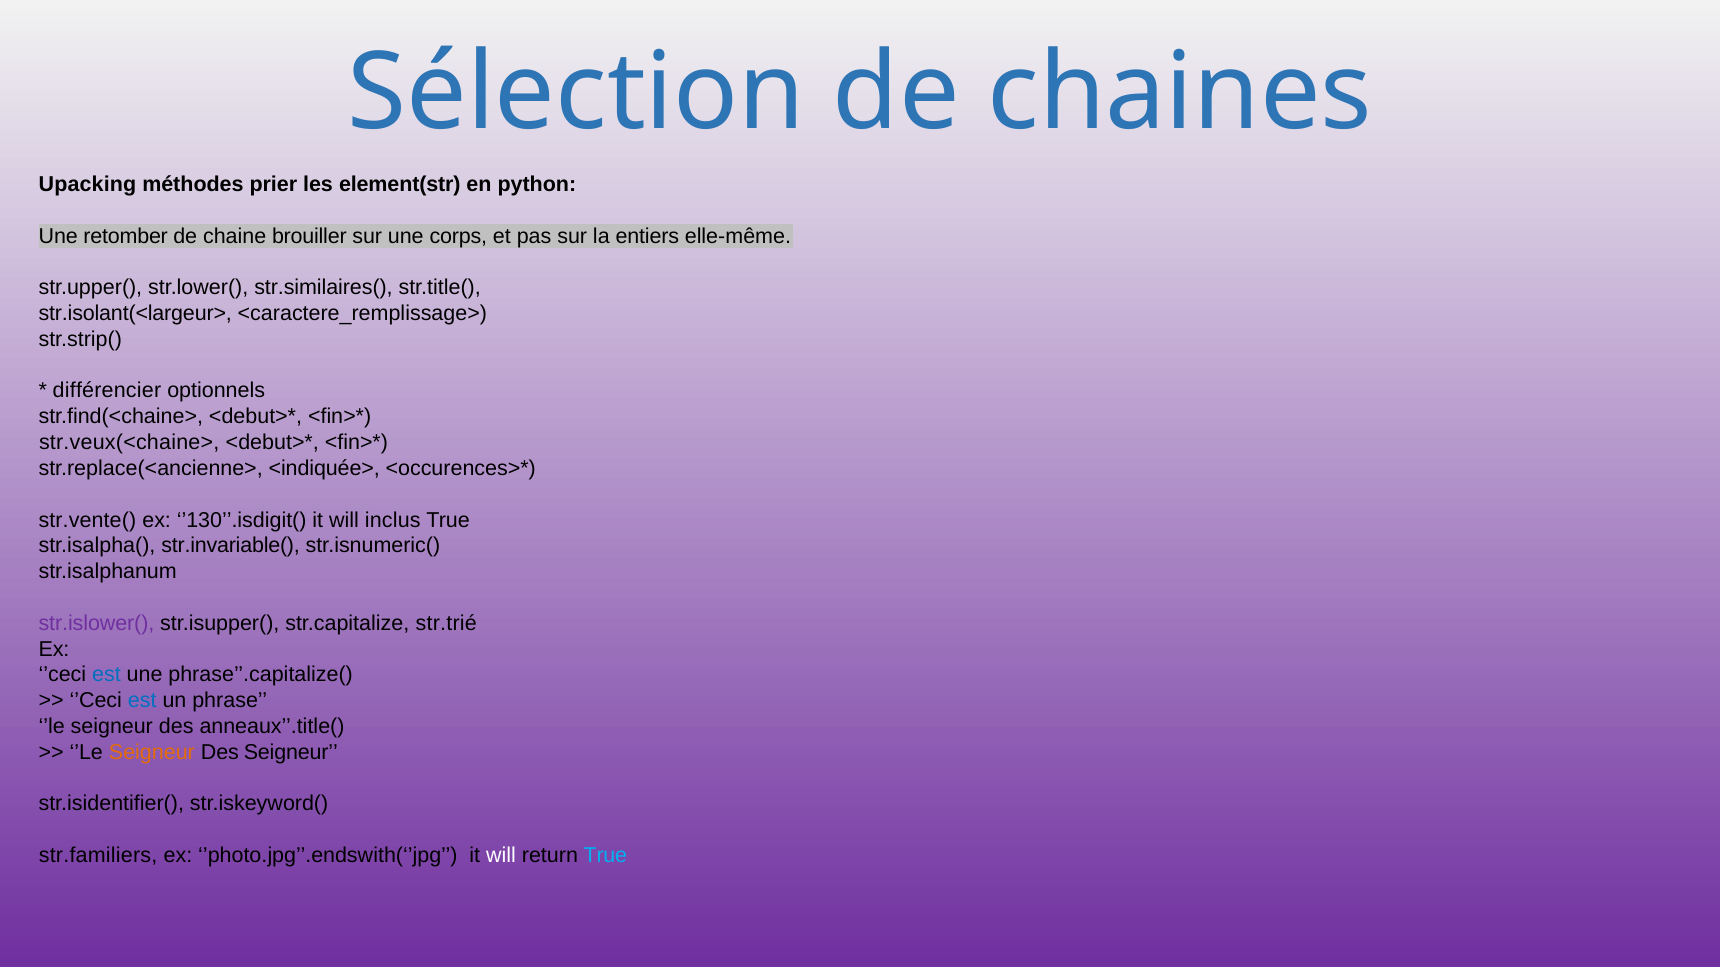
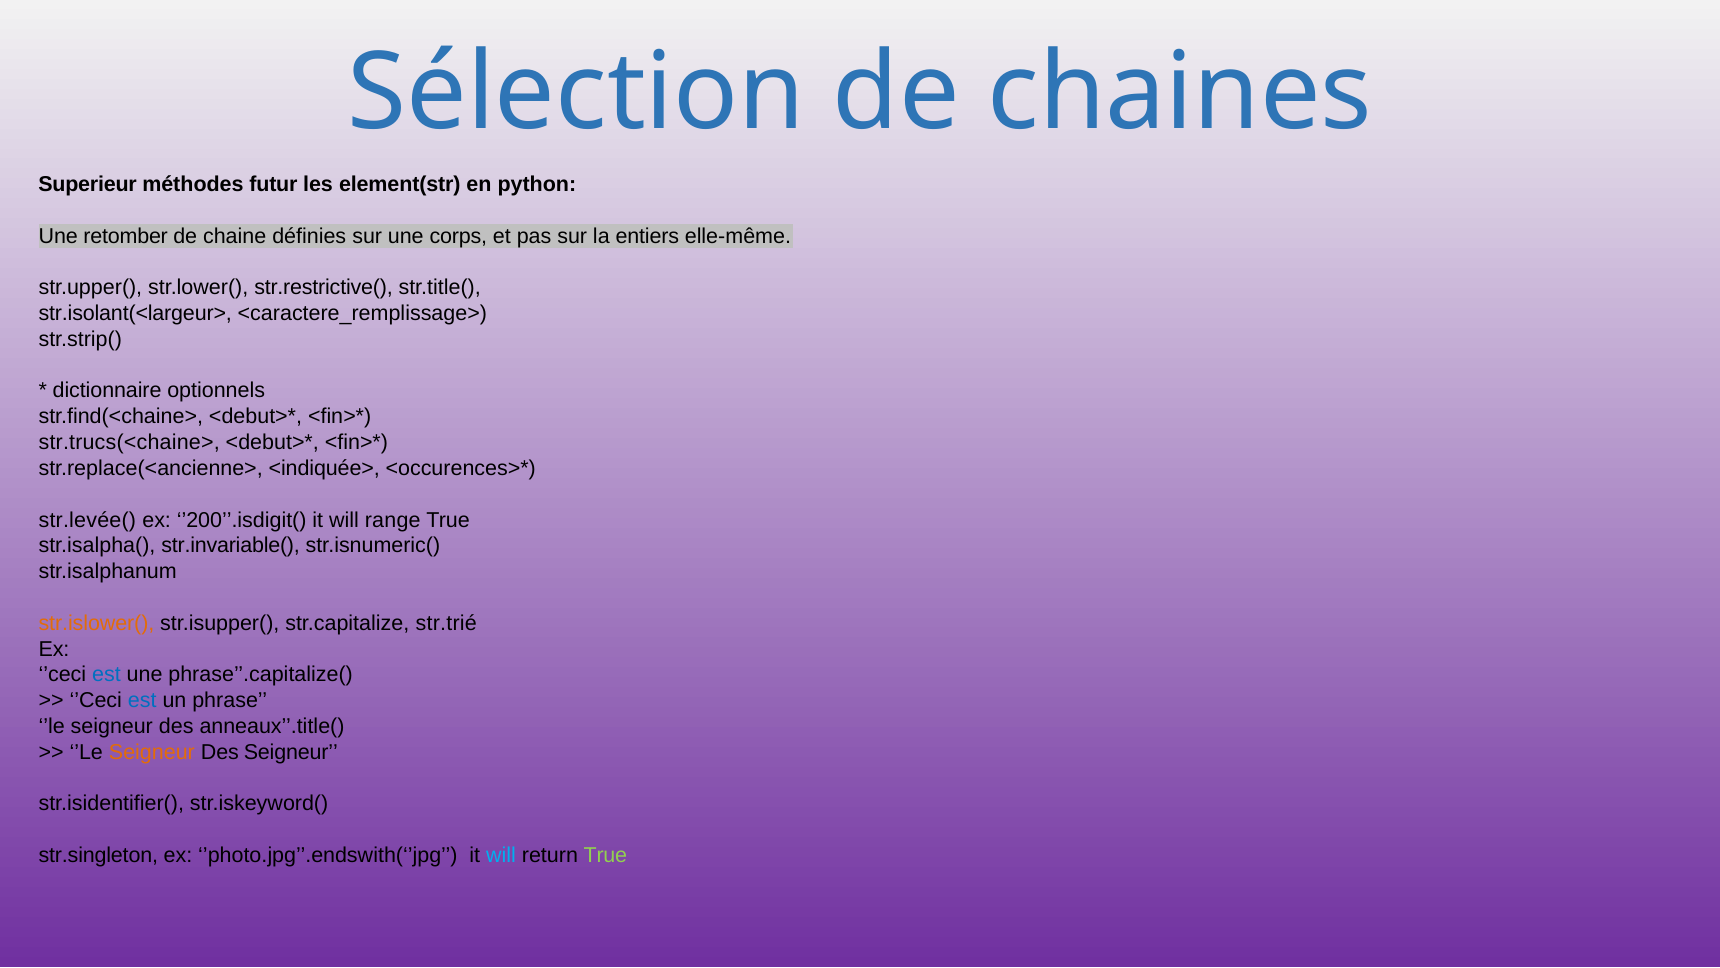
Upacking: Upacking -> Superieur
prier: prier -> futur
brouiller: brouiller -> définies
str.similaires(: str.similaires( -> str.restrictive(
différencier: différencier -> dictionnaire
str.veux(<chaine>: str.veux(<chaine> -> str.trucs(<chaine>
str.vente(: str.vente( -> str.levée(
’130’’.isdigit(: ’130’’.isdigit( -> ’200’’.isdigit(
inclus: inclus -> range
str.islower( colour: purple -> orange
str.familiers: str.familiers -> str.singleton
will at (501, 855) colour: white -> light blue
True at (605, 855) colour: light blue -> light green
